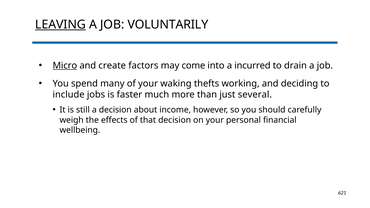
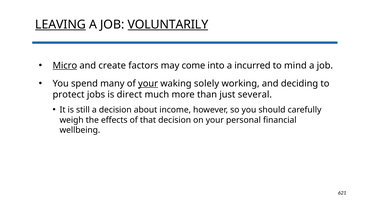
VOLUNTARILY underline: none -> present
drain: drain -> mind
your at (148, 84) underline: none -> present
thefts: thefts -> solely
include: include -> protect
faster: faster -> direct
